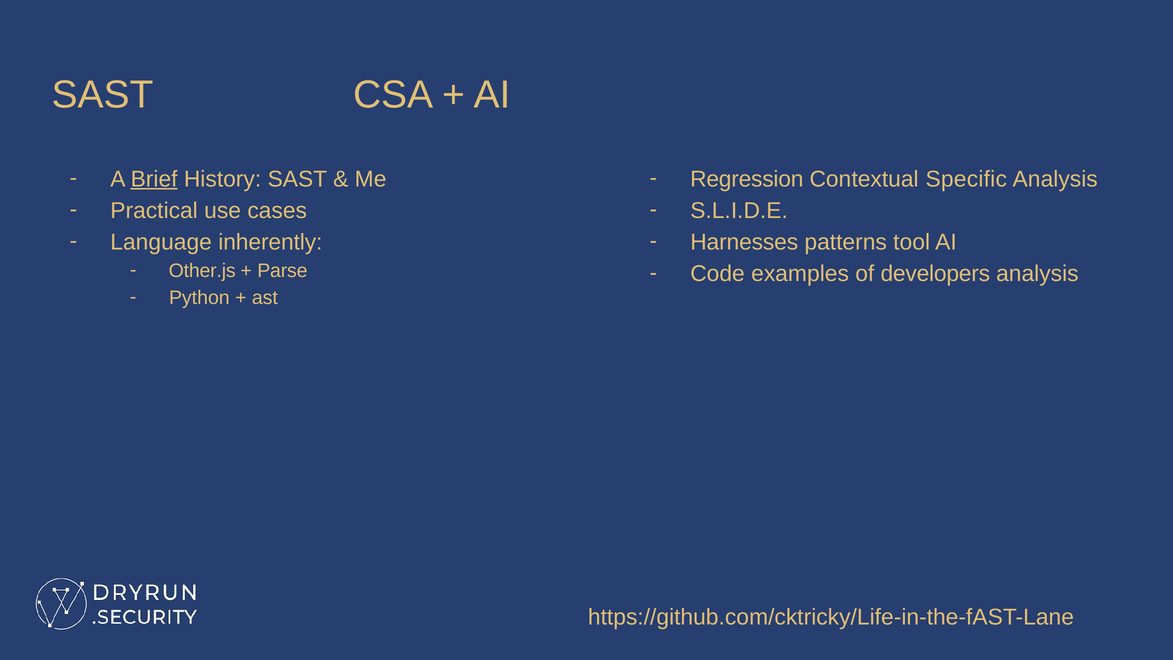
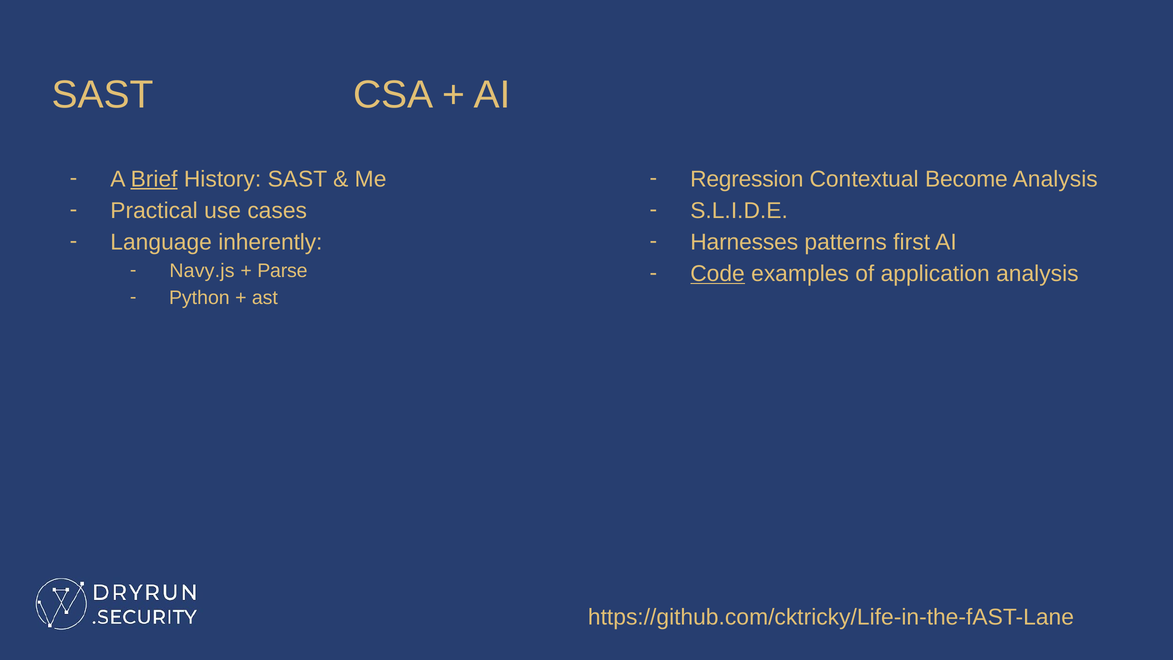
Specific: Specific -> Become
tool: tool -> first
Other.js: Other.js -> Navy.js
Code underline: none -> present
developers: developers -> application
